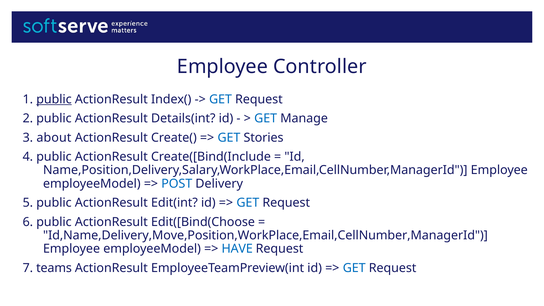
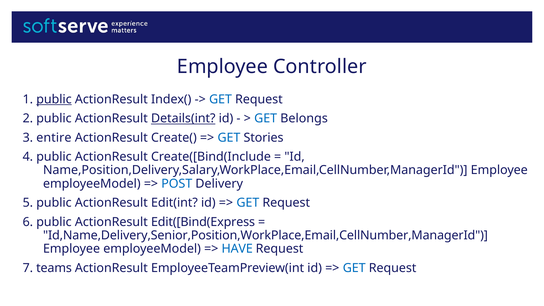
Details(int underline: none -> present
Manage: Manage -> Belongs
about: about -> entire
Edit([Bind(Choose: Edit([Bind(Choose -> Edit([Bind(Express
Id,Name,Delivery,Move,Position,WorkPlace,Email,CellNumber,ManagerId: Id,Name,Delivery,Move,Position,WorkPlace,Email,CellNumber,ManagerId -> Id,Name,Delivery,Senior,Position,WorkPlace,Email,CellNumber,ManagerId
